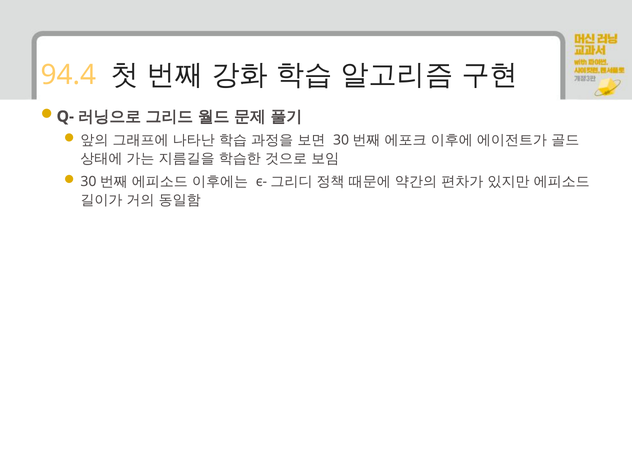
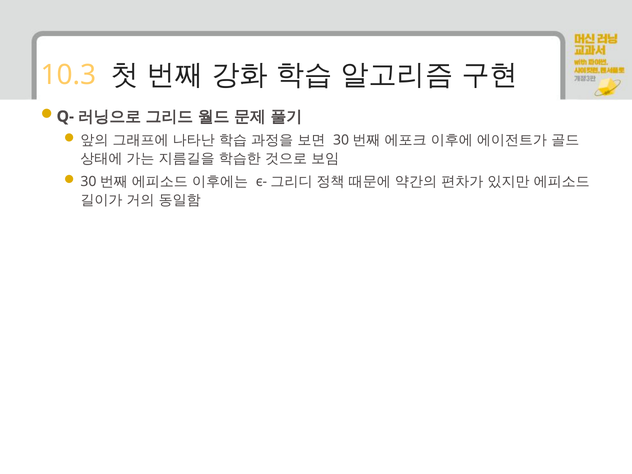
94.4: 94.4 -> 10.3
